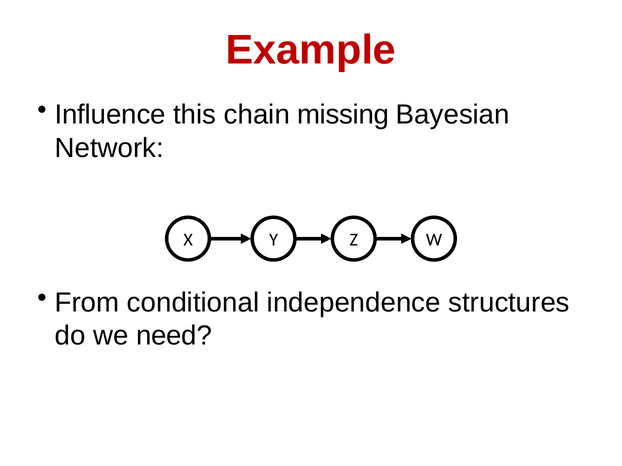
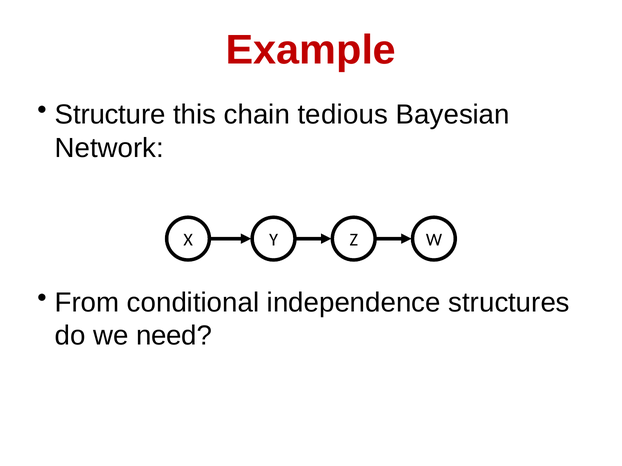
Influence: Influence -> Structure
missing: missing -> tedious
